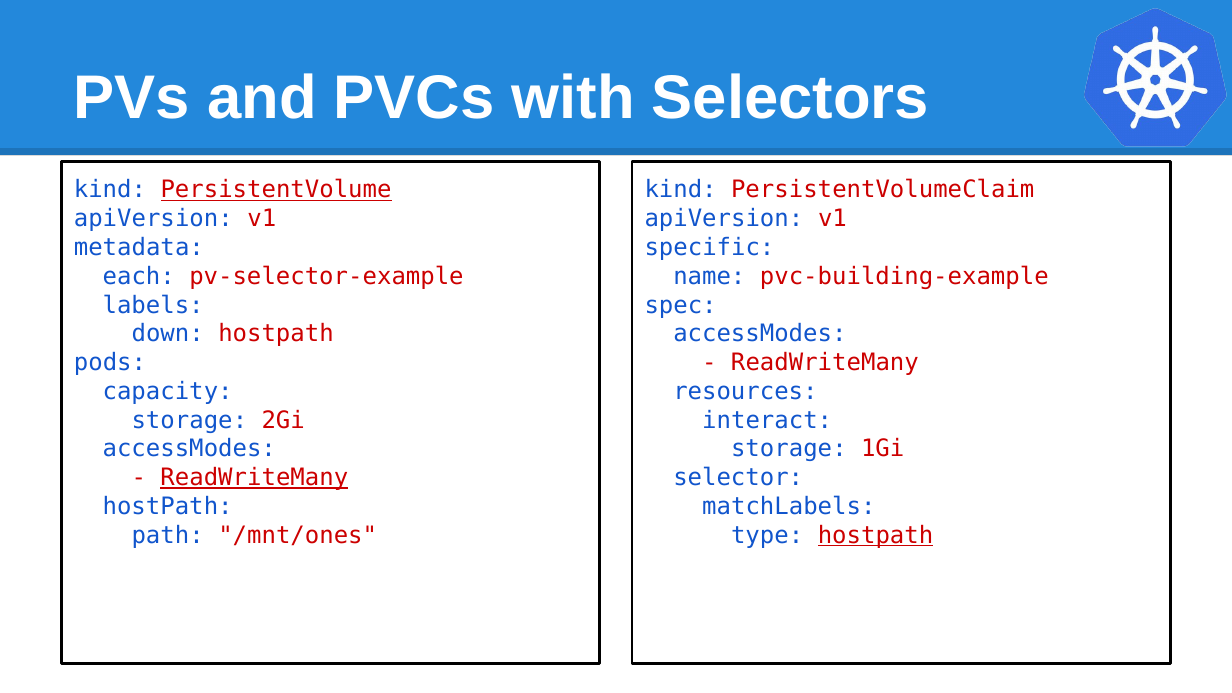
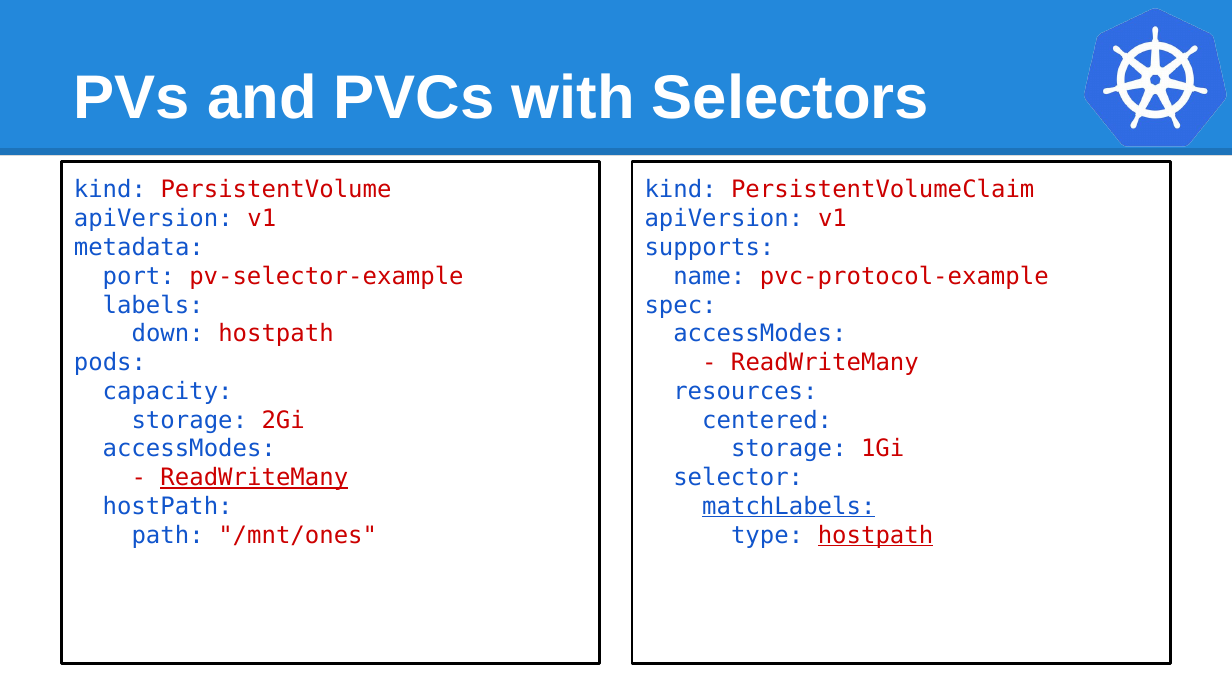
PersistentVolume underline: present -> none
specific: specific -> supports
each: each -> port
pvc-building-example: pvc-building-example -> pvc-protocol-example
interact: interact -> centered
matchLabels underline: none -> present
